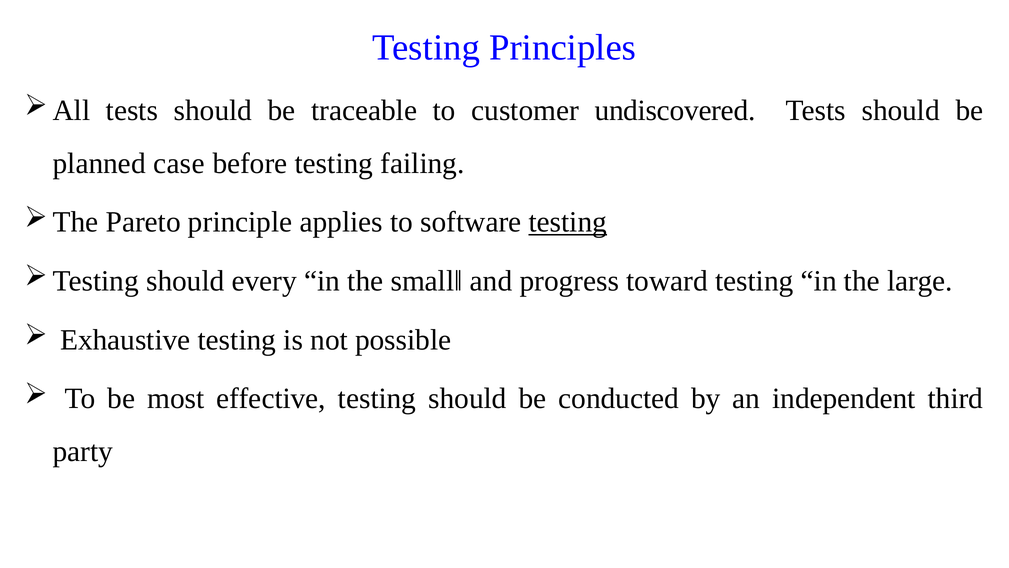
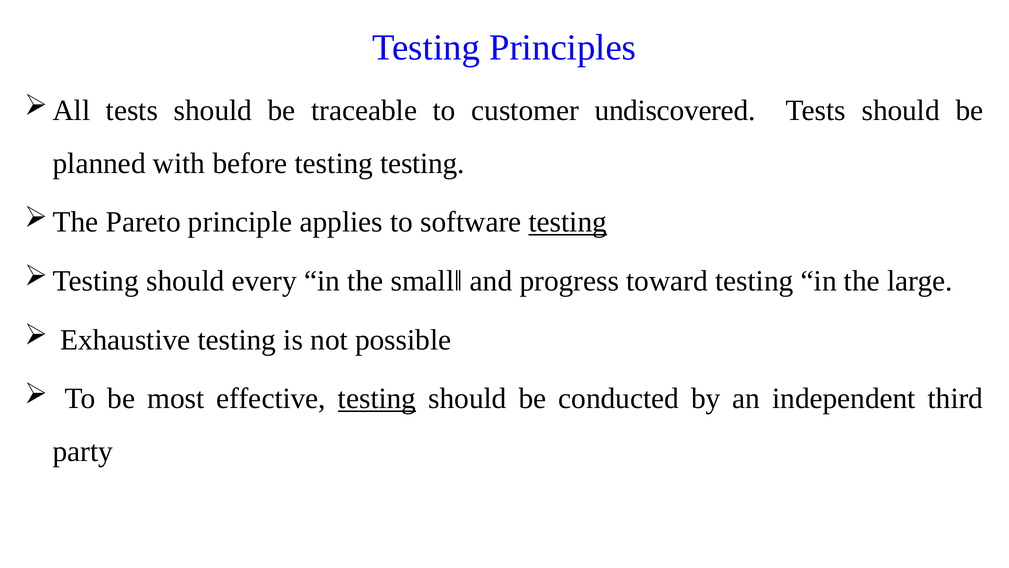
case: case -> with
testing failing: failing -> testing
testing at (377, 398) underline: none -> present
